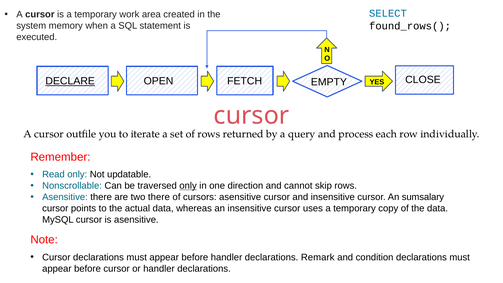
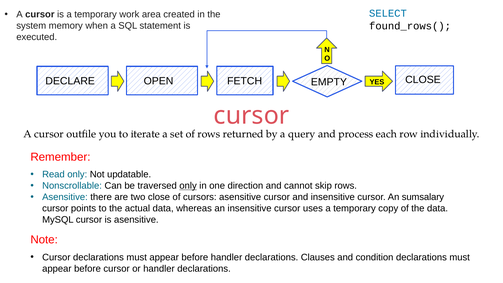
DECLARE underline: present -> none
two there: there -> close
Remark: Remark -> Clauses
